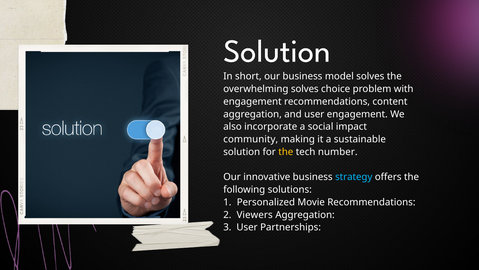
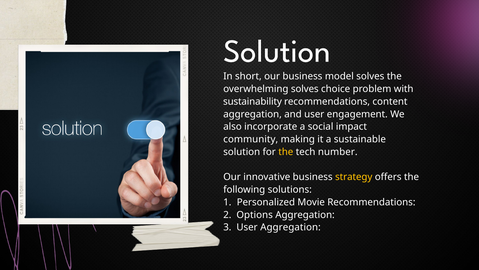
engagement at (252, 101): engagement -> sustainability
strategy colour: light blue -> yellow
Viewers: Viewers -> Options
User Partnerships: Partnerships -> Aggregation
